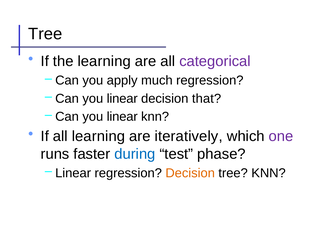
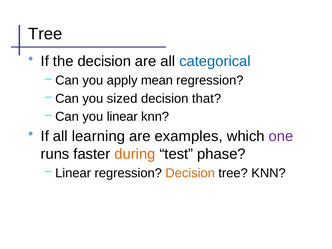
the learning: learning -> decision
categorical colour: purple -> blue
much: much -> mean
linear at (122, 99): linear -> sized
iteratively: iteratively -> examples
during colour: blue -> orange
